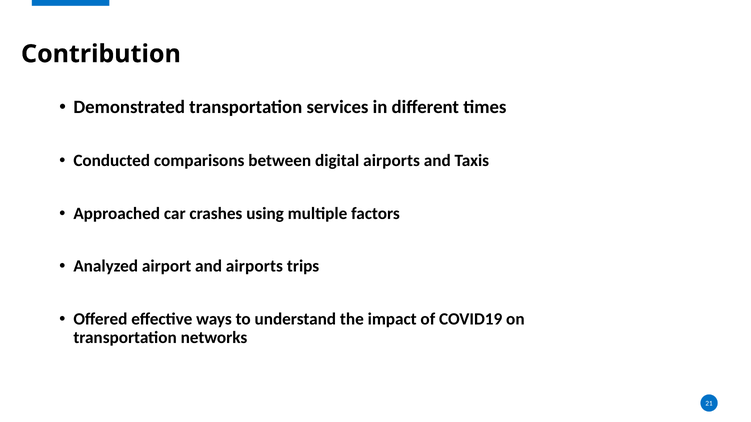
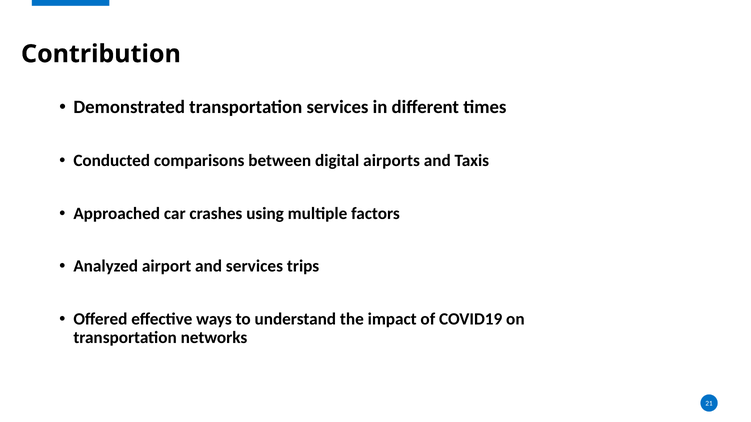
and airports: airports -> services
